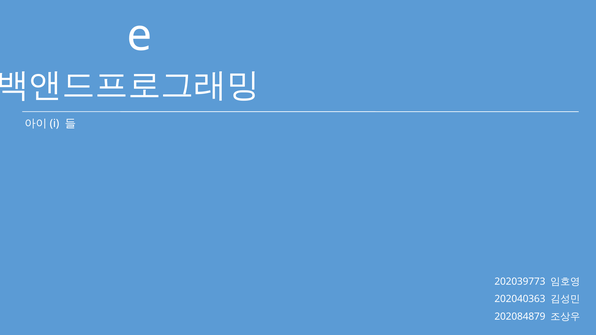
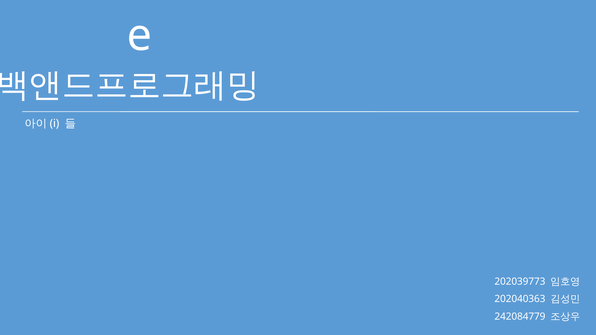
202084879: 202084879 -> 242084779
